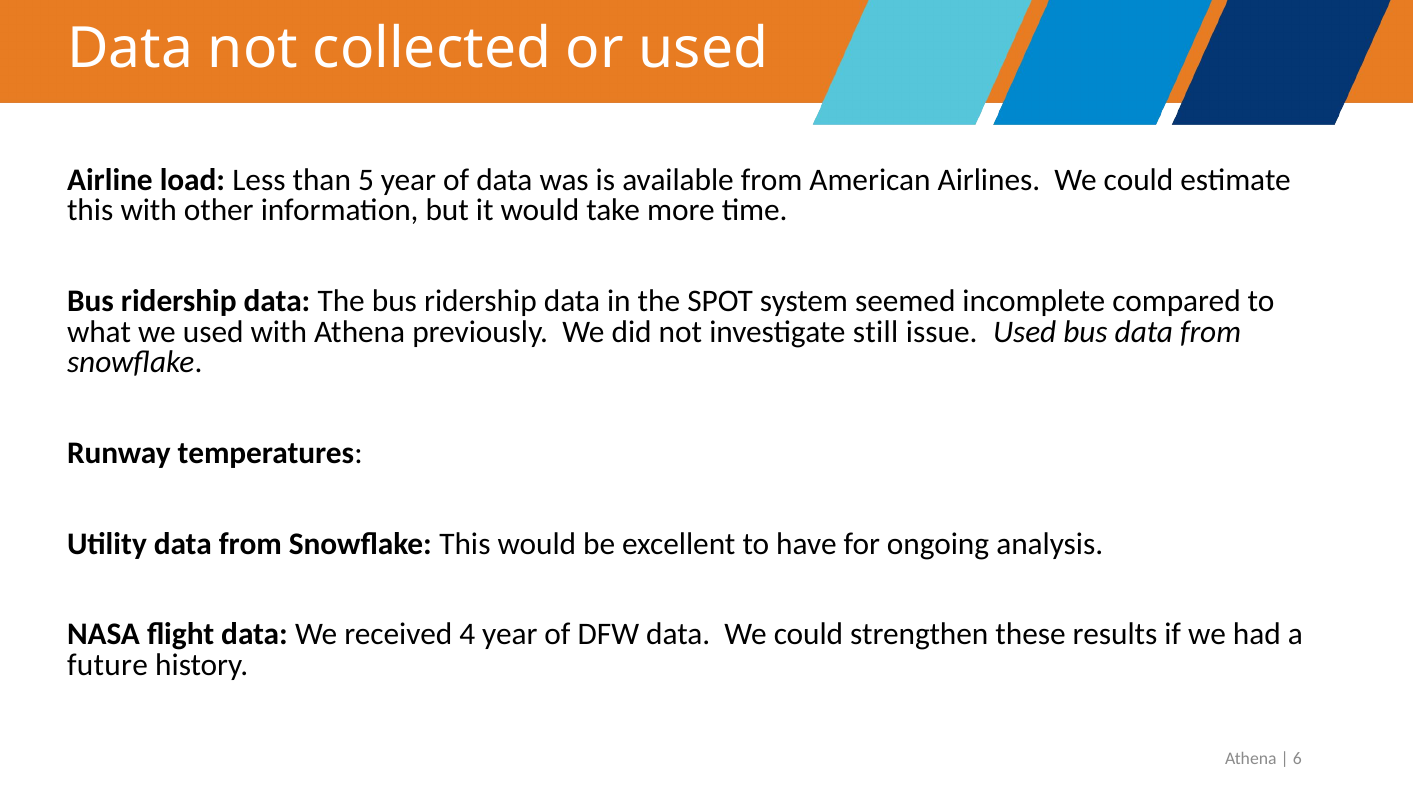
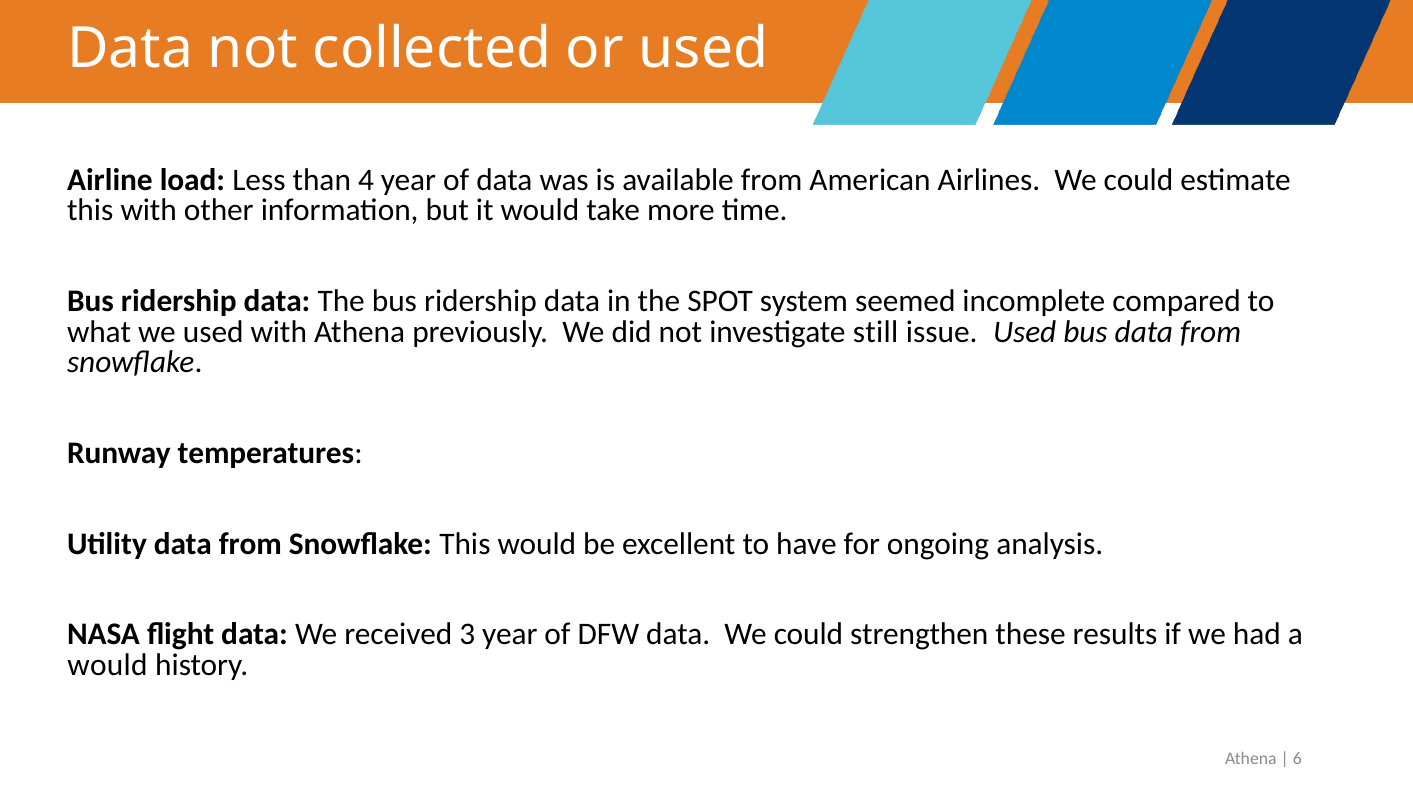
5: 5 -> 4
4: 4 -> 3
future at (108, 666): future -> would
